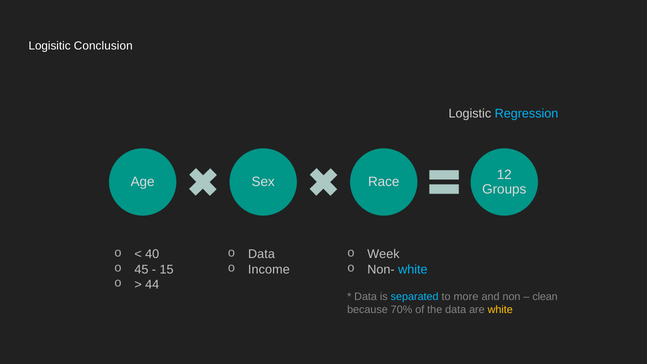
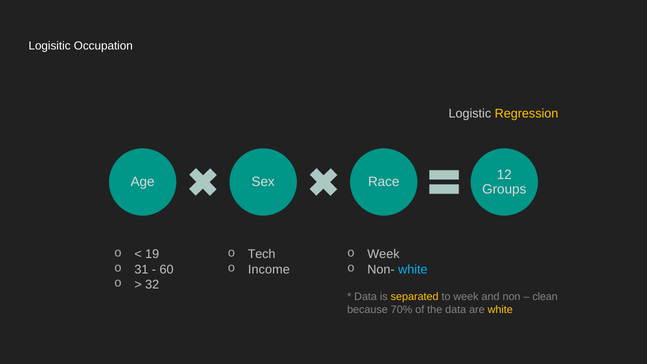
Conclusion: Conclusion -> Occupation
Regression colour: light blue -> yellow
40: 40 -> 19
Data at (261, 254): Data -> Tech
45: 45 -> 31
15: 15 -> 60
44: 44 -> 32
separated colour: light blue -> yellow
to more: more -> week
